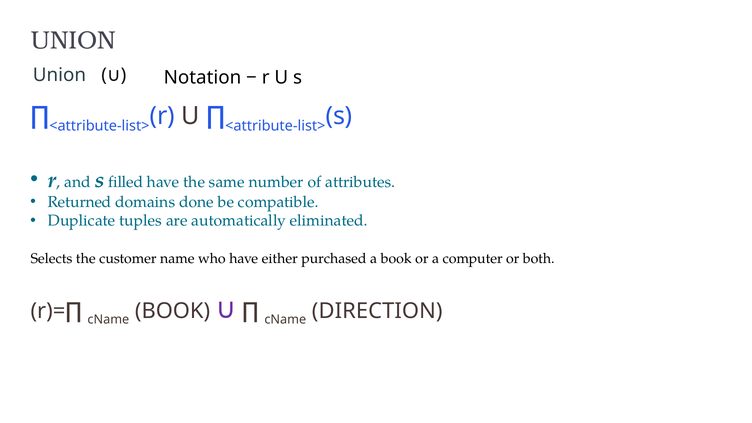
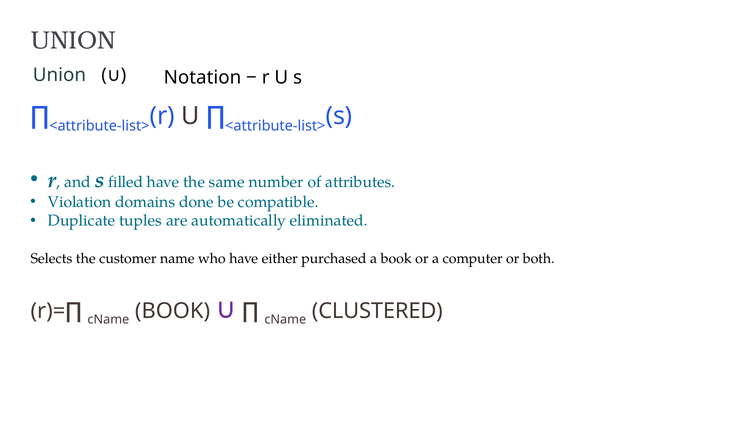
Returned: Returned -> Violation
DIRECTION: DIRECTION -> CLUSTERED
